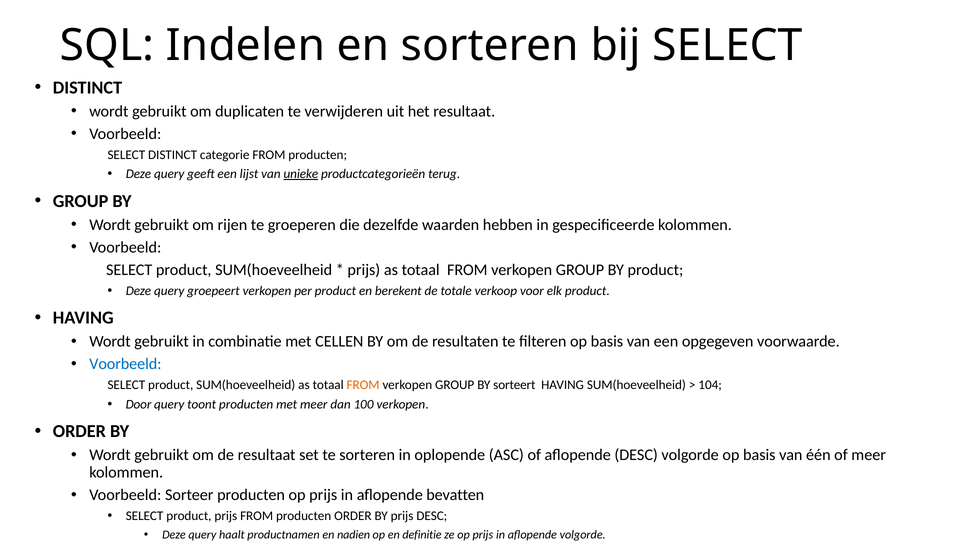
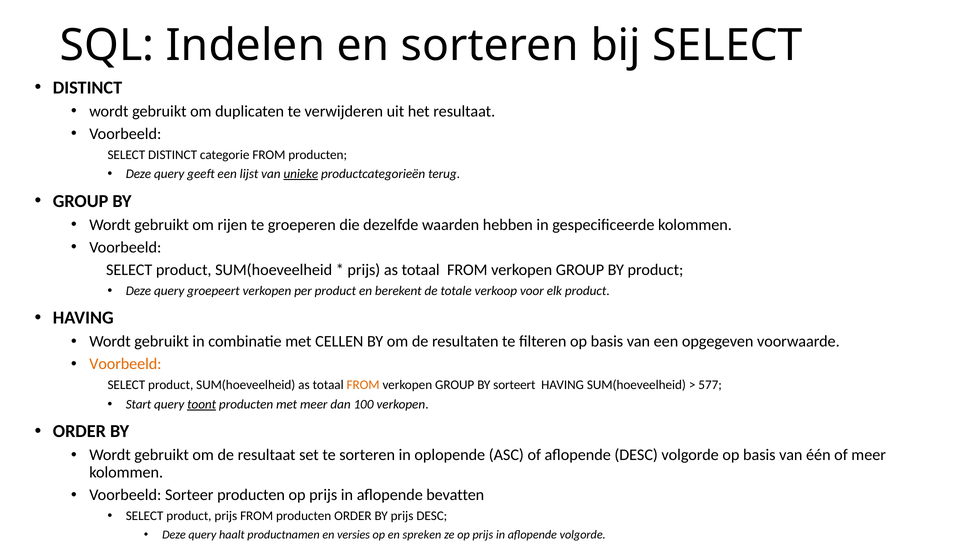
Voorbeeld at (125, 364) colour: blue -> orange
104: 104 -> 577
Door: Door -> Start
toont underline: none -> present
nadien: nadien -> versies
definitie: definitie -> spreken
